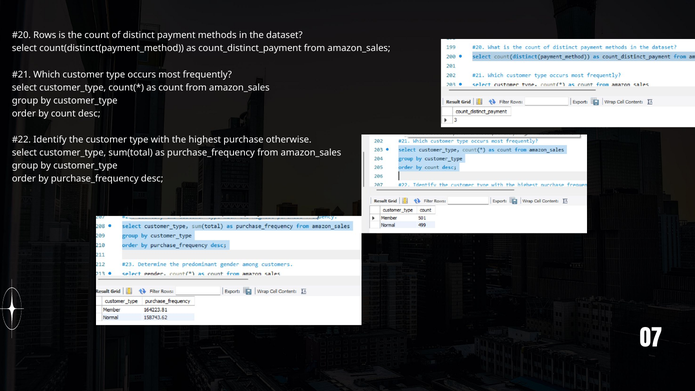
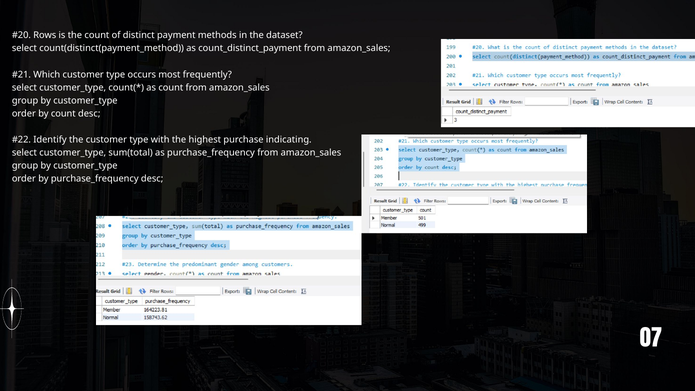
otherwise: otherwise -> indicating
